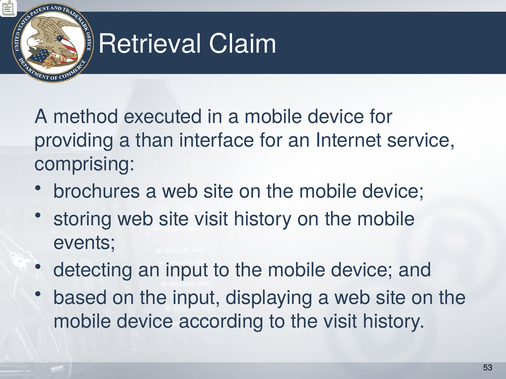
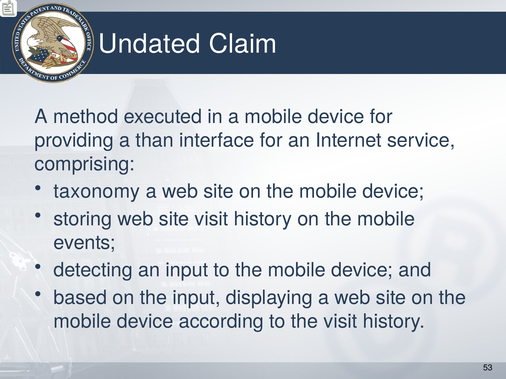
Retrieval: Retrieval -> Undated
brochures: brochures -> taxonomy
